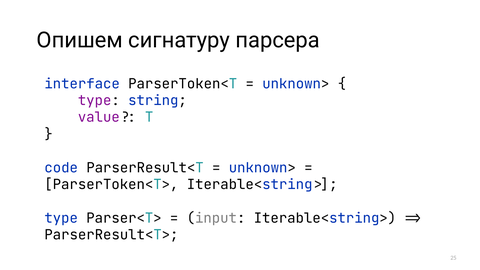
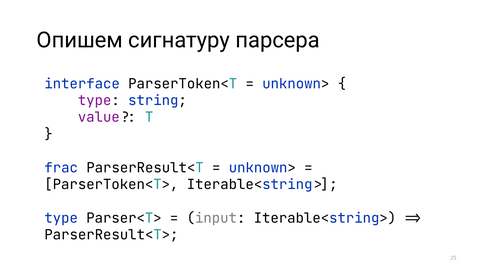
code: code -> frac
